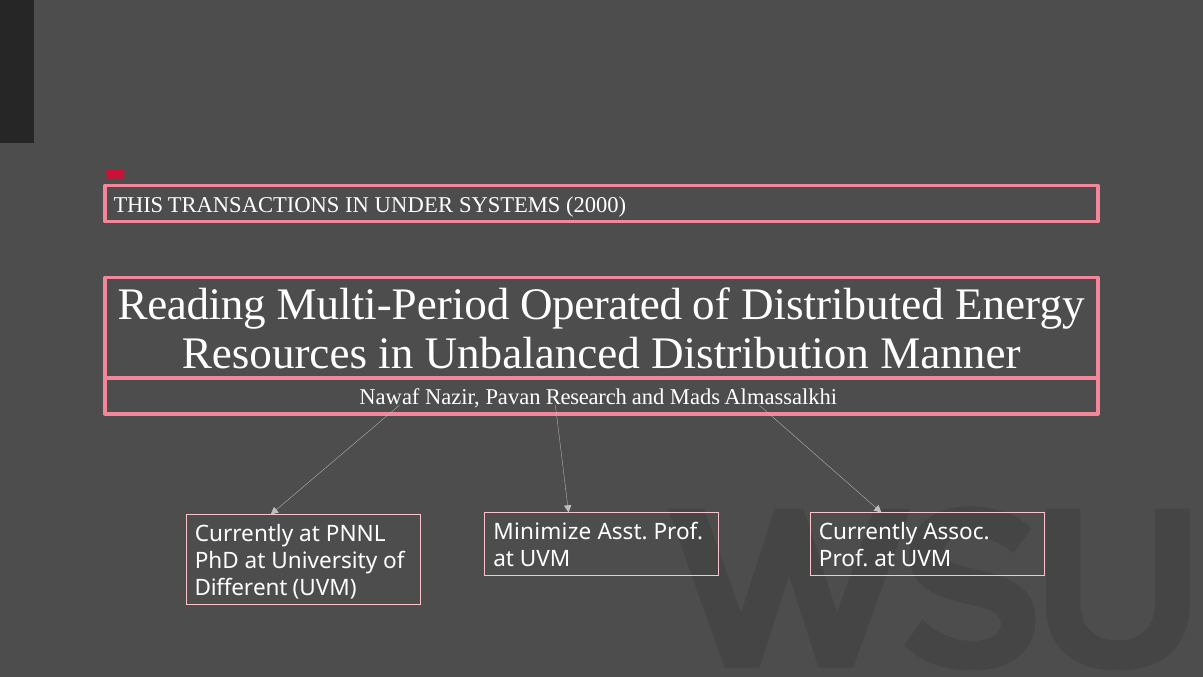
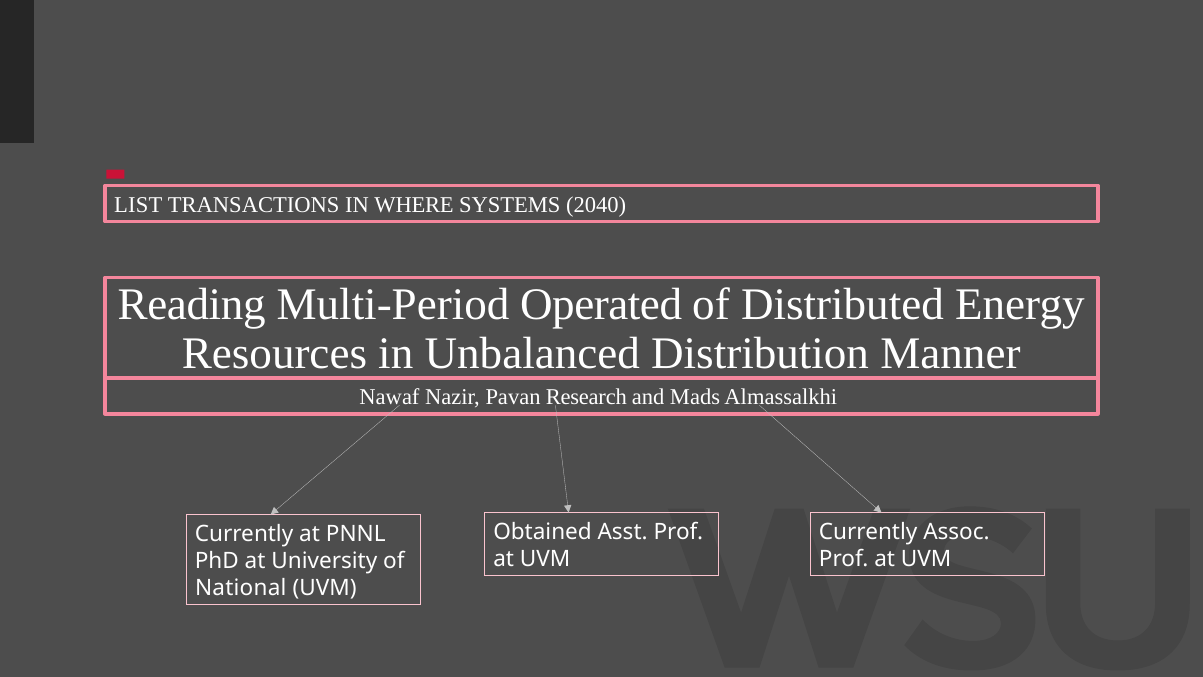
THIS: THIS -> LIST
UNDER: UNDER -> WHERE
2000: 2000 -> 2040
Minimize: Minimize -> Obtained
Different: Different -> National
